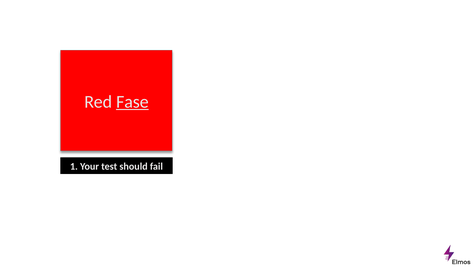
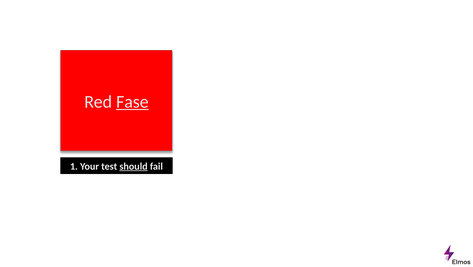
should underline: none -> present
